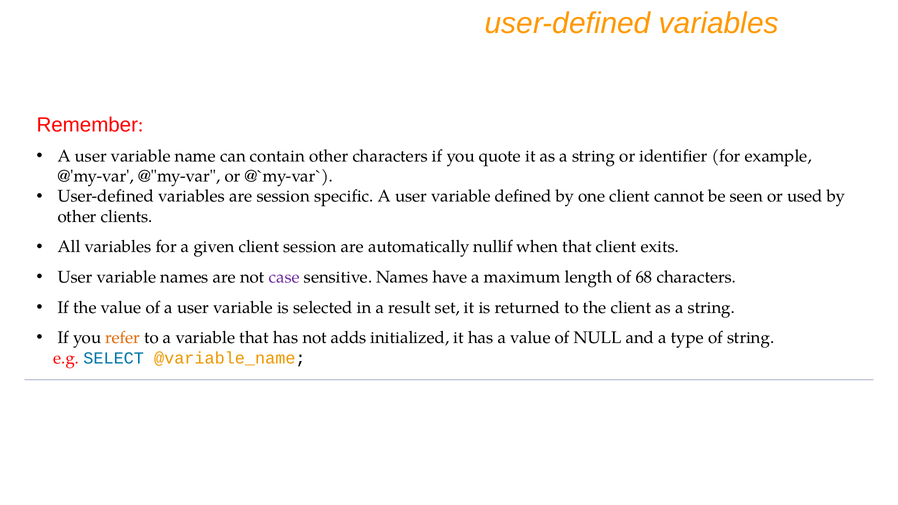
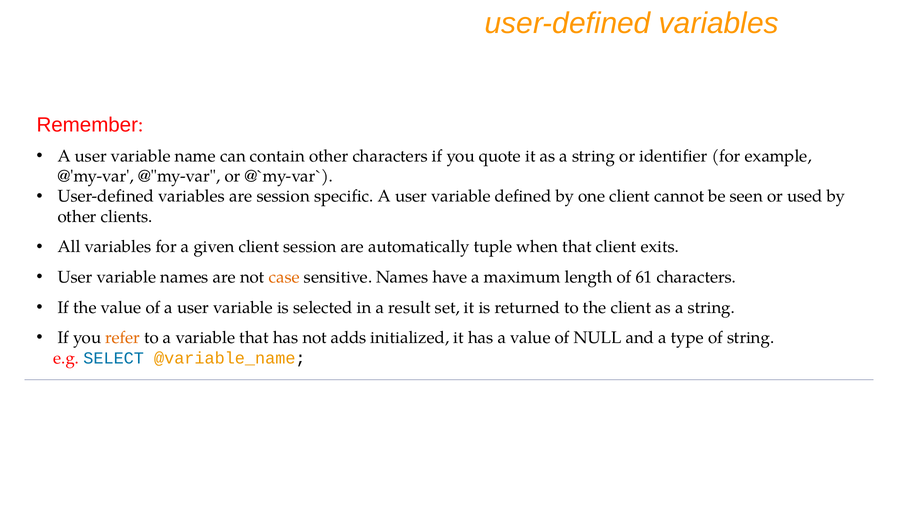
nullif: nullif -> tuple
case colour: purple -> orange
68: 68 -> 61
